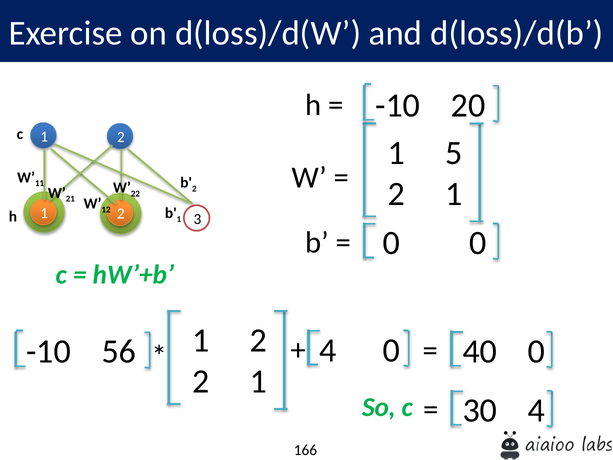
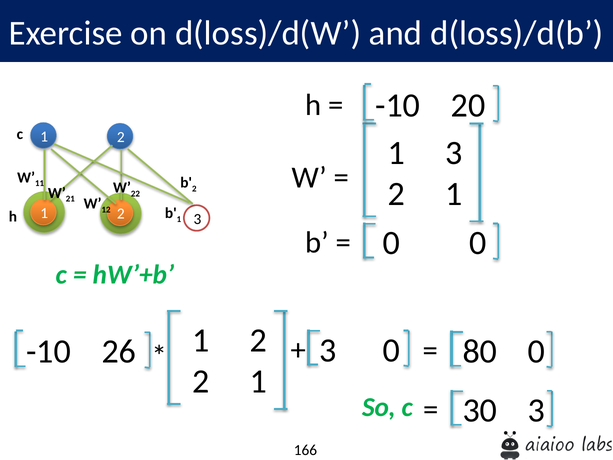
1 5: 5 -> 3
56: 56 -> 26
4 at (328, 350): 4 -> 3
40: 40 -> 80
30 4: 4 -> 3
